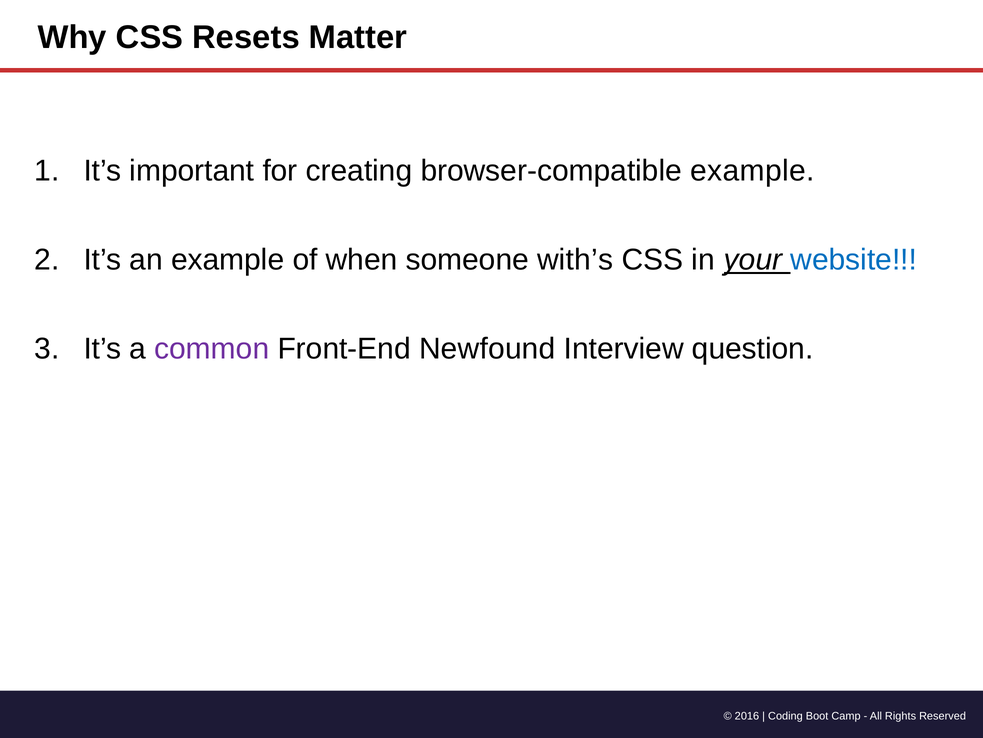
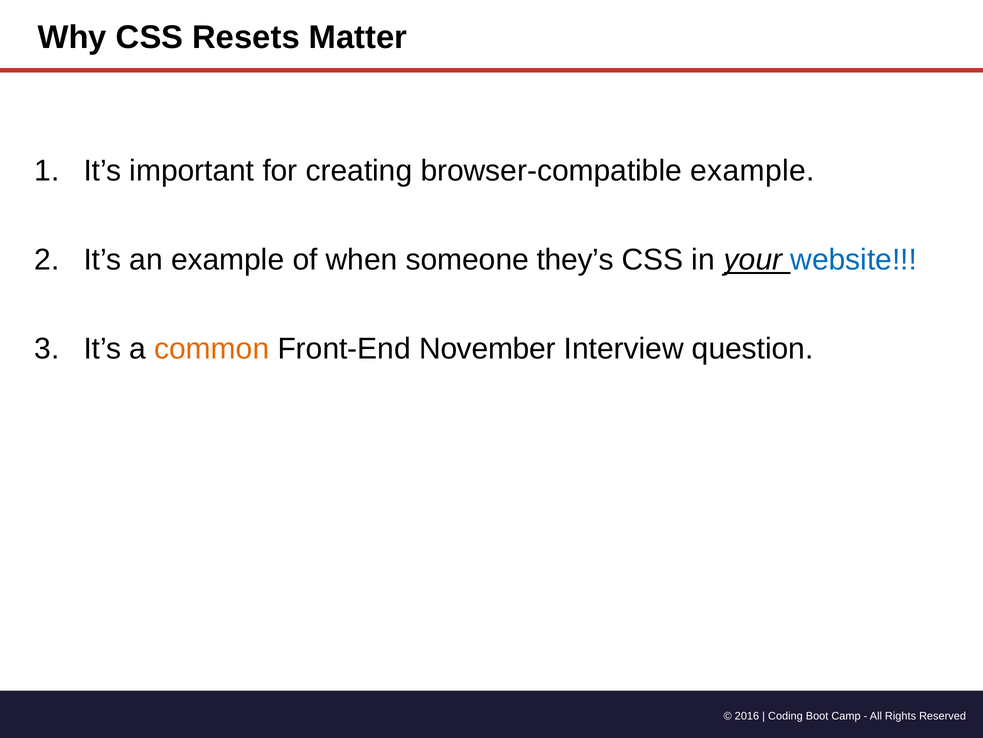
with’s: with’s -> they’s
common colour: purple -> orange
Newfound: Newfound -> November
